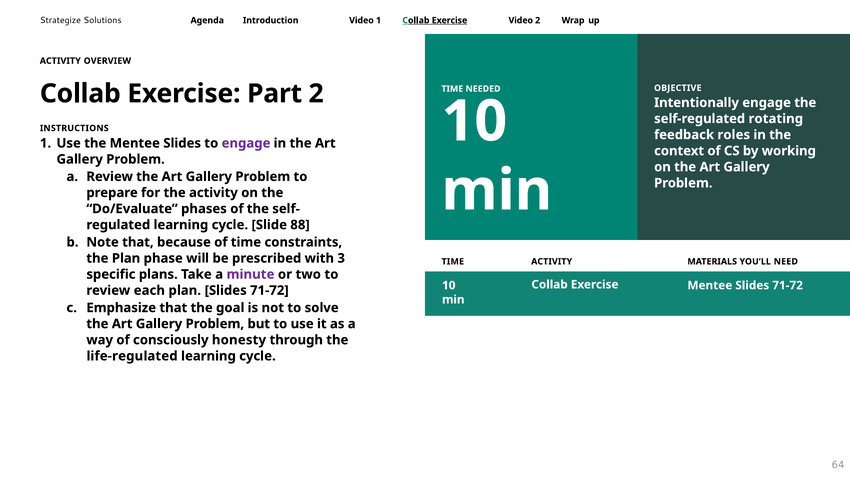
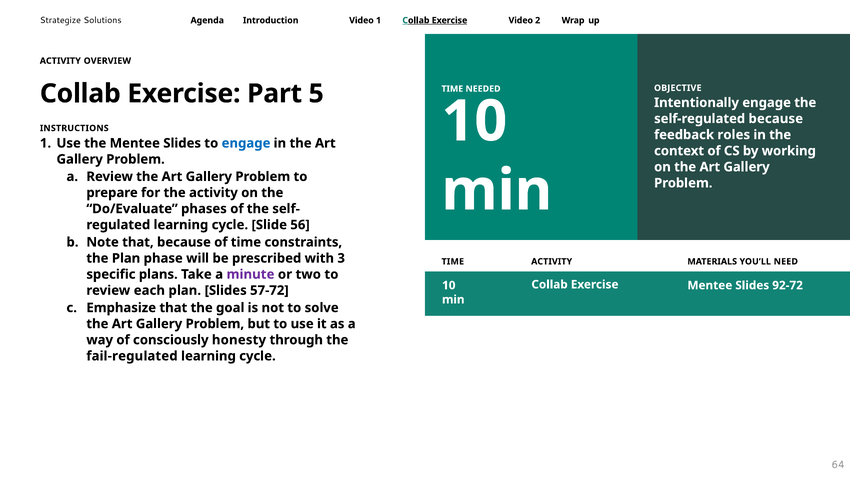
Part 2: 2 -> 5
self-regulated rotating: rotating -> because
engage at (246, 143) colour: purple -> blue
88: 88 -> 56
Mentee Slides 71-72: 71-72 -> 92-72
plan Slides 71-72: 71-72 -> 57-72
life-regulated: life-regulated -> fail-regulated
